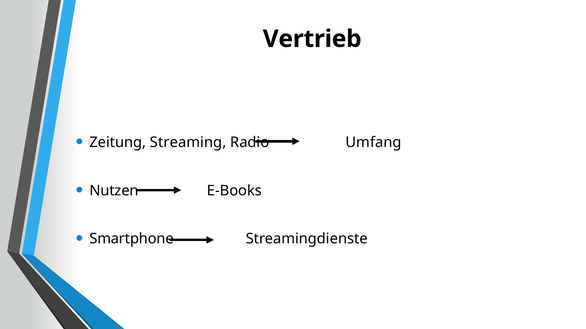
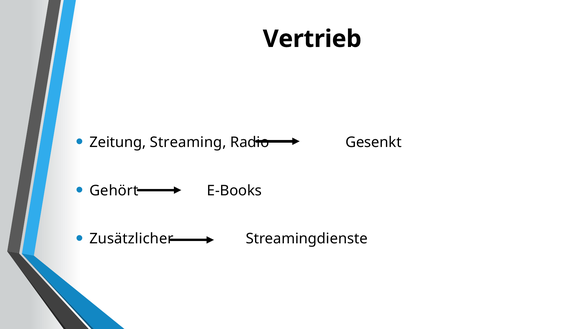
Umfang: Umfang -> Gesenkt
Nutzen: Nutzen -> Gehört
Smartphone: Smartphone -> Zusätzlicher
